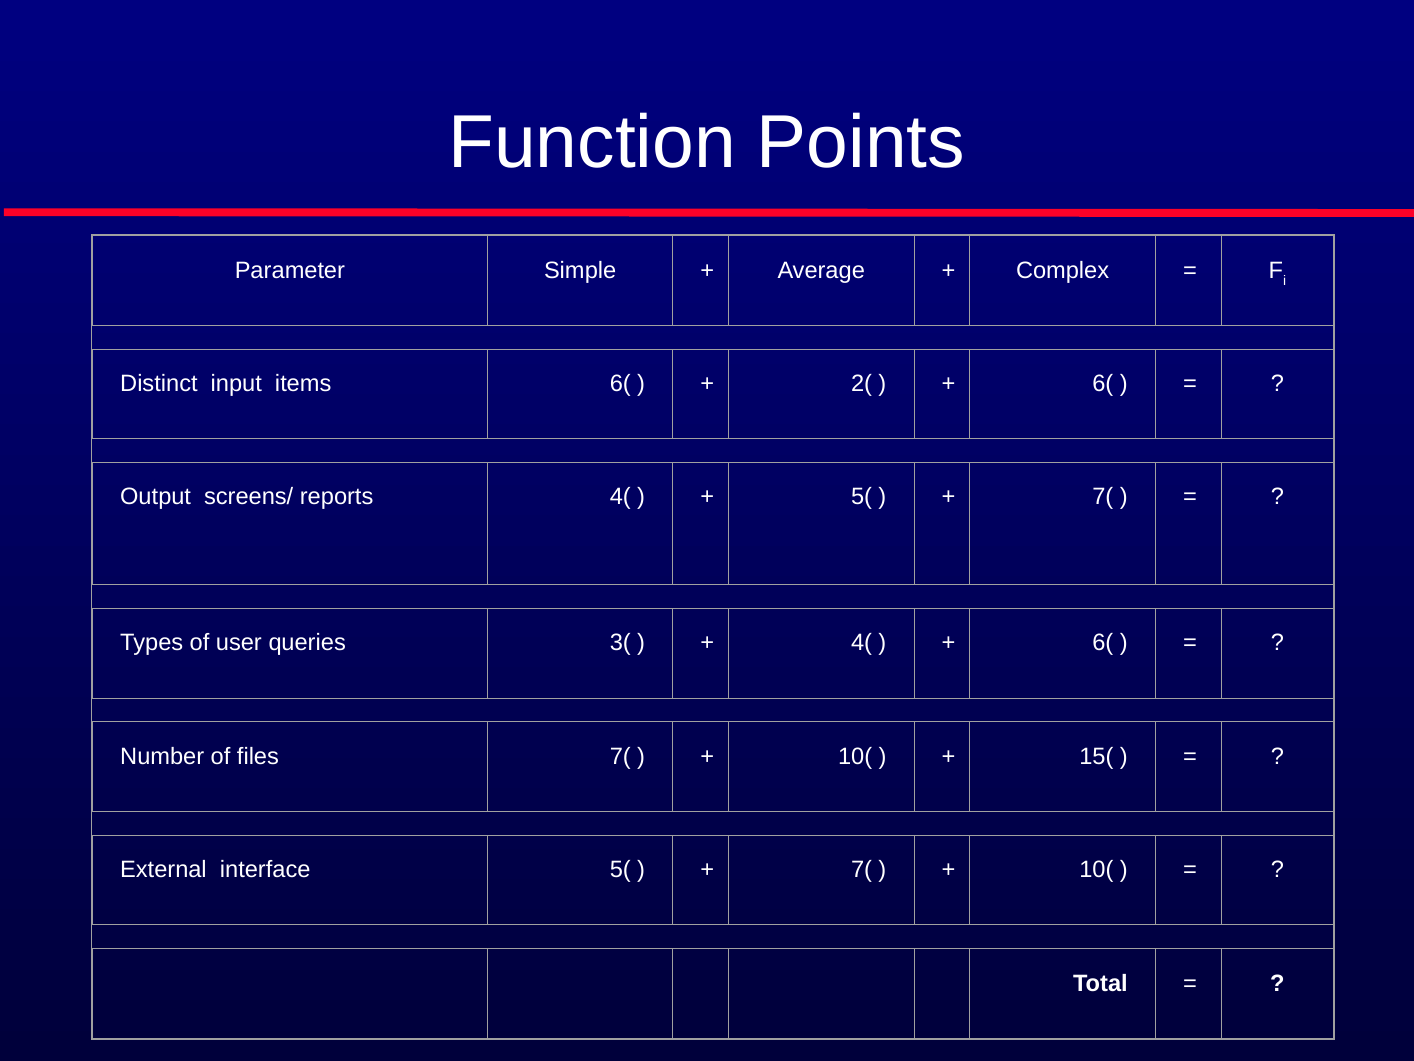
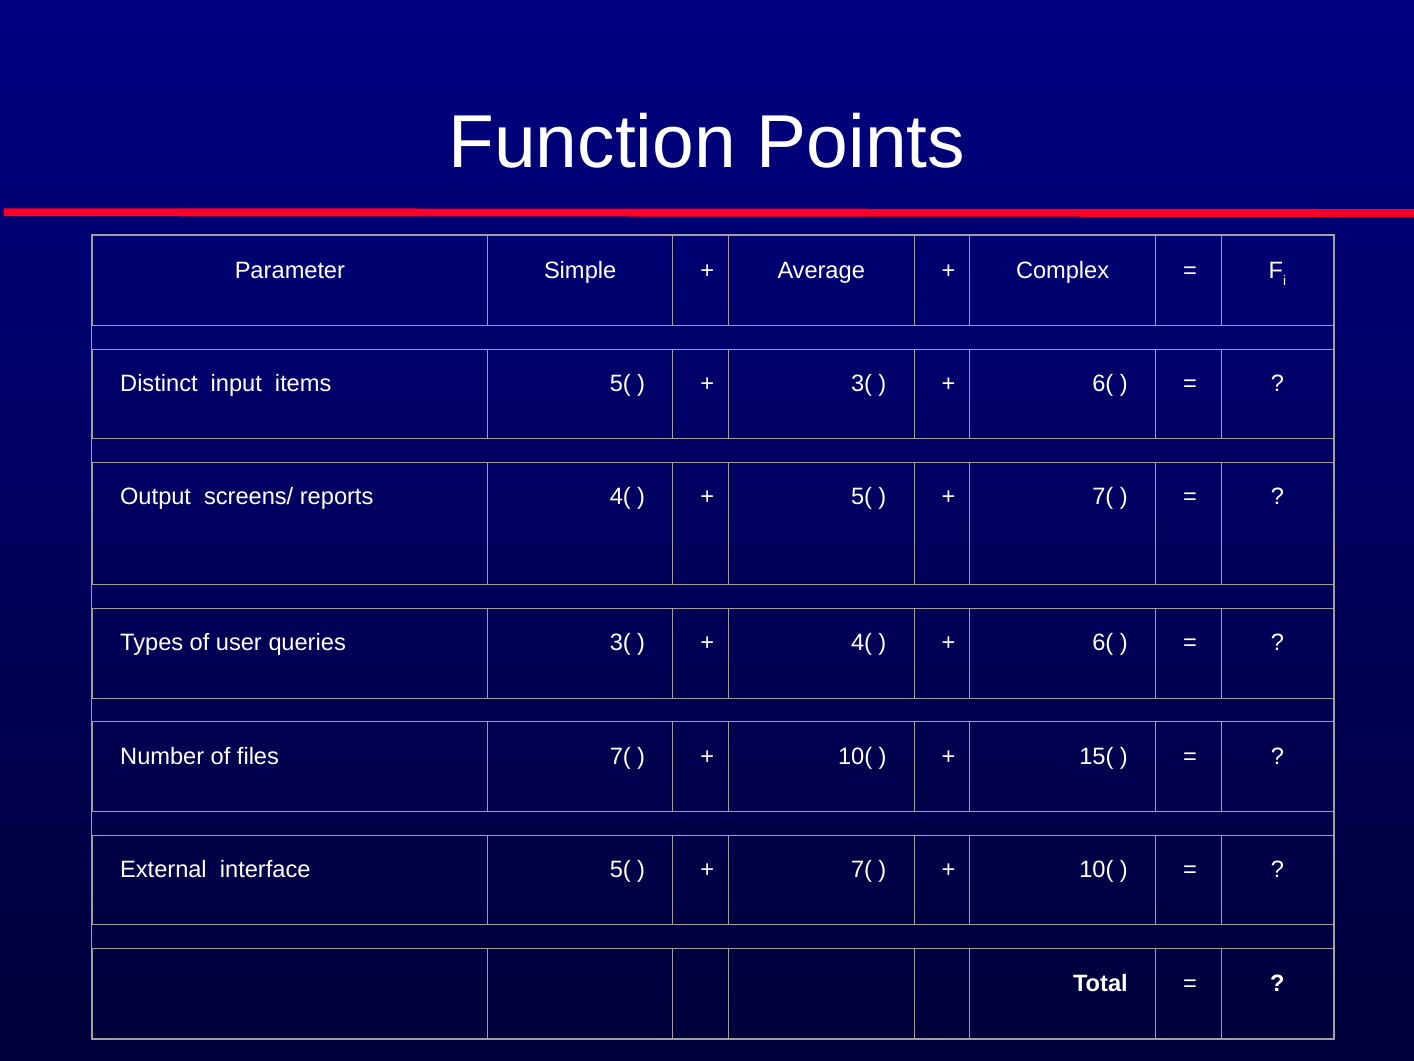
items 6(: 6( -> 5(
2( at (862, 384): 2( -> 3(
